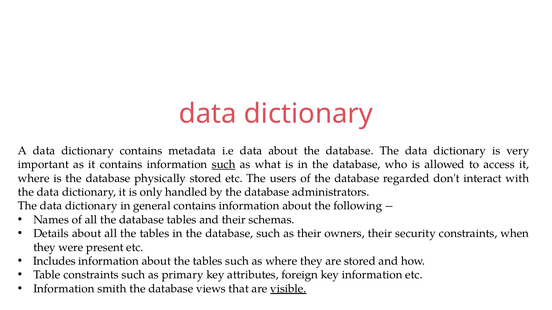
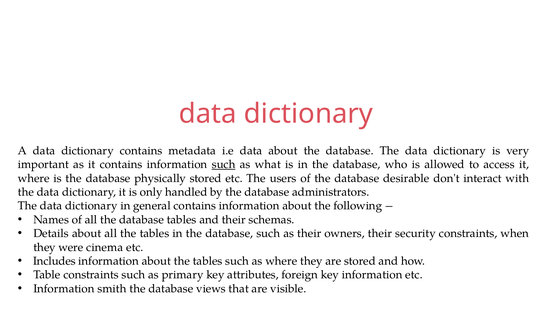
regarded: regarded -> desirable
present: present -> cinema
visible underline: present -> none
